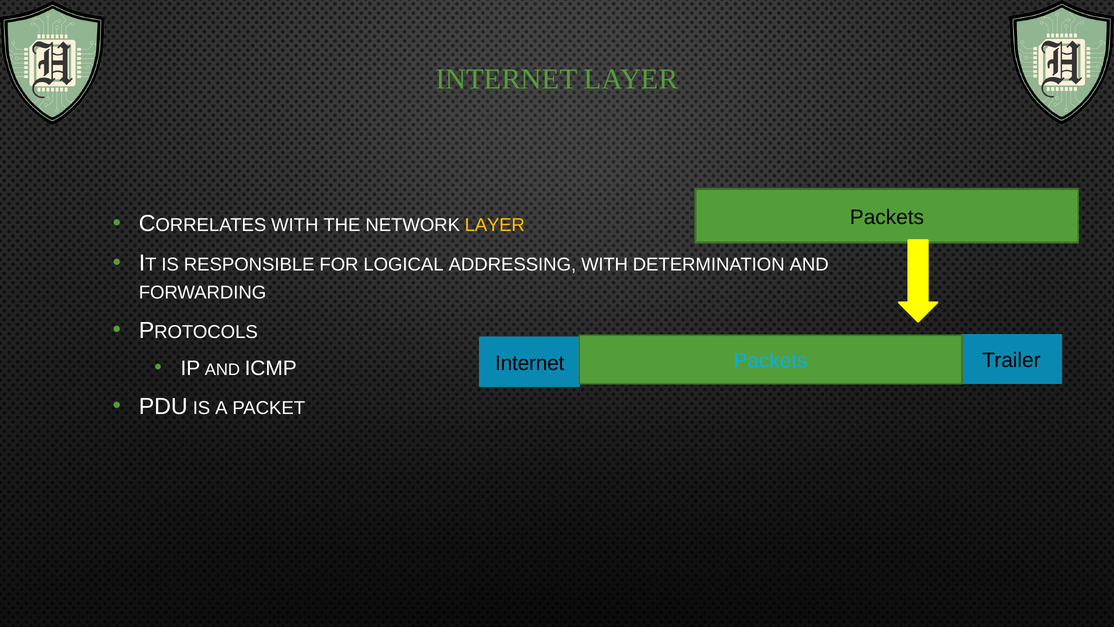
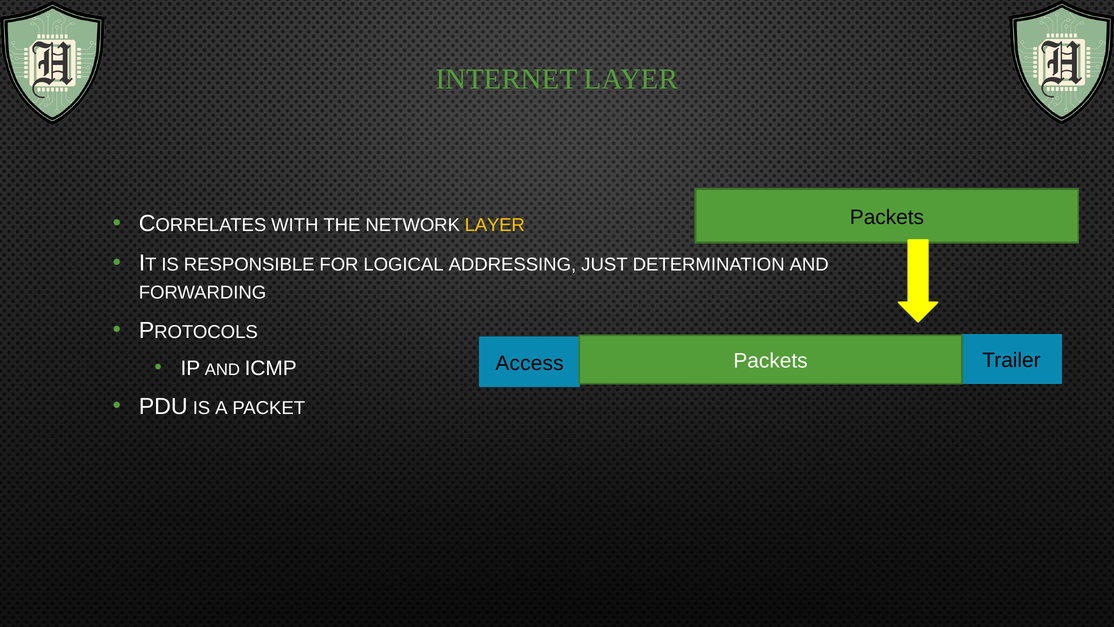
ADDRESSING WITH: WITH -> JUST
Packets at (771, 361) colour: light blue -> white
Internet at (530, 363): Internet -> Access
